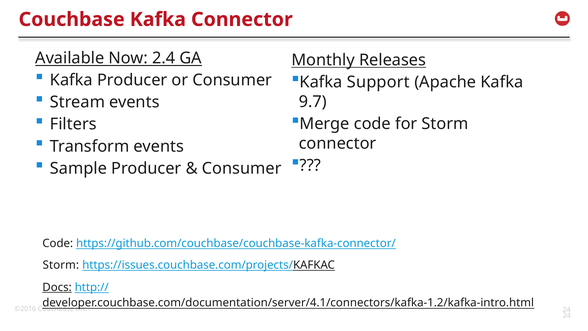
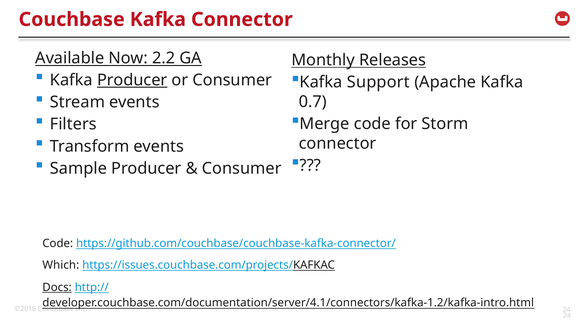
2.4: 2.4 -> 2.2
Producer at (132, 80) underline: none -> present
9.7: 9.7 -> 0.7
Storm at (61, 265): Storm -> Which
